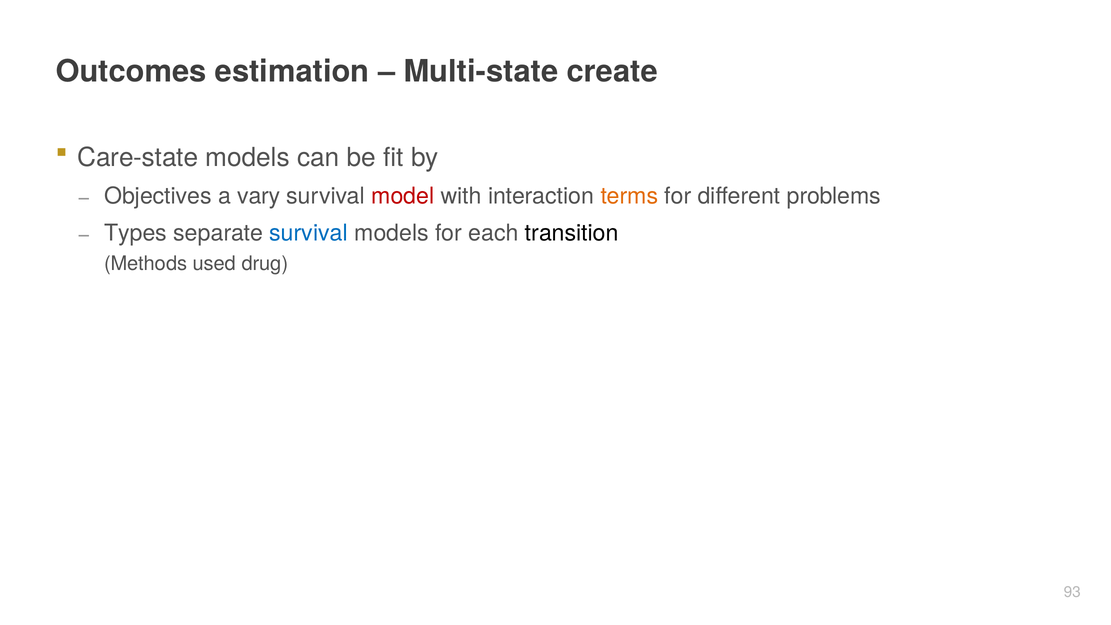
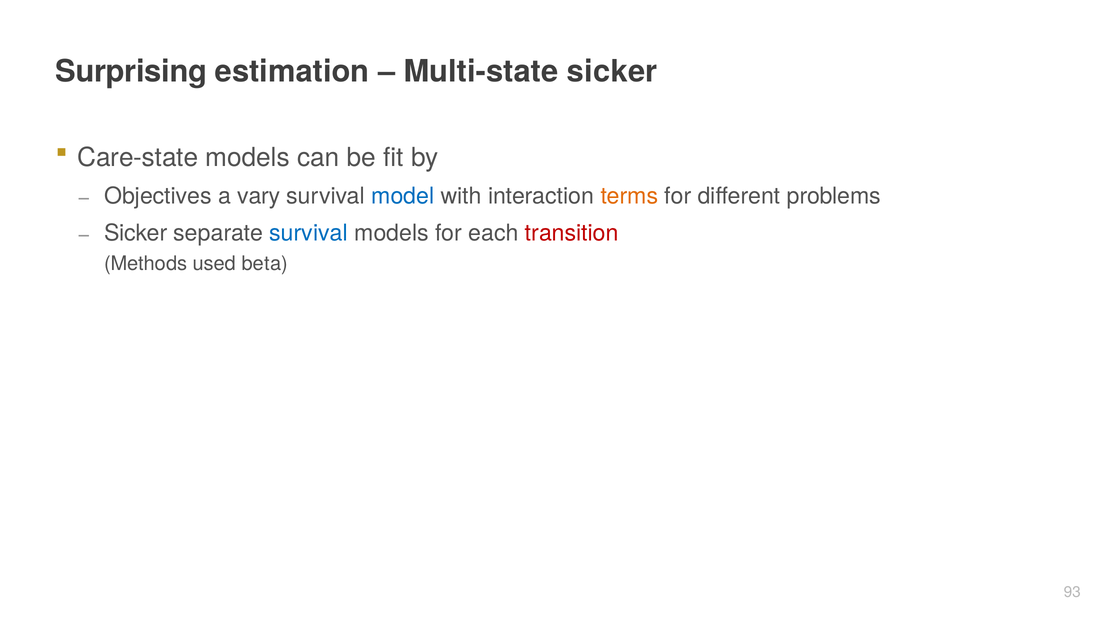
Outcomes: Outcomes -> Surprising
Multi-state create: create -> sicker
model colour: red -> blue
Types at (136, 233): Types -> Sicker
transition colour: black -> red
drug: drug -> beta
